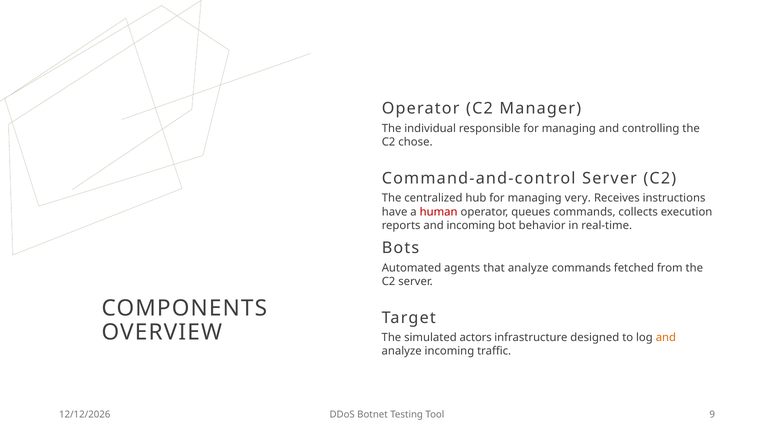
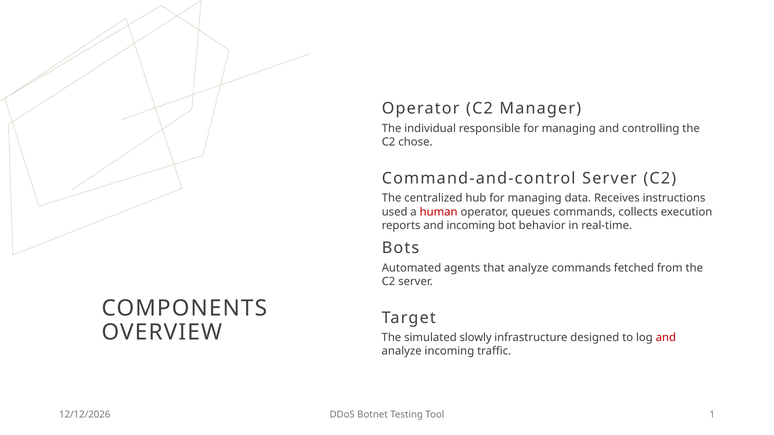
very: very -> data
have: have -> used
actors: actors -> slowly
and at (666, 338) colour: orange -> red
9: 9 -> 1
